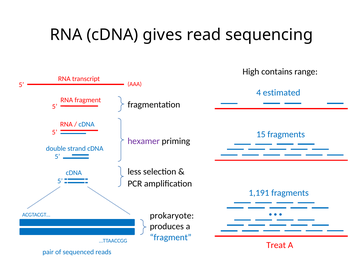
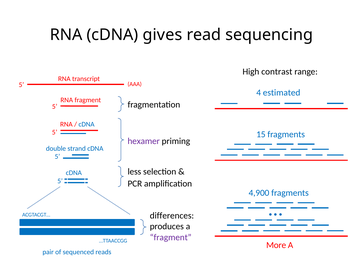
contains: contains -> contrast
1,191: 1,191 -> 4,900
prokaryote: prokaryote -> differences
fragment at (171, 237) colour: blue -> purple
Treat: Treat -> More
